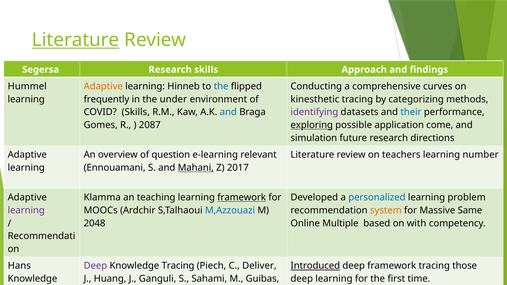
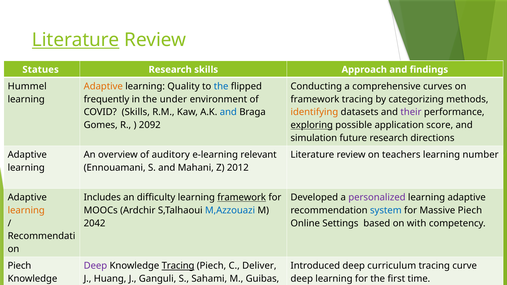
Segersa: Segersa -> Statues
Hinneb: Hinneb -> Quality
kinesthetic at (315, 99): kinesthetic -> framework
identifying colour: purple -> orange
their colour: blue -> purple
2087: 2087 -> 2092
come: come -> score
question: question -> auditory
Mahani underline: present -> none
2017: 2017 -> 2012
Klamma: Klamma -> Includes
teaching: teaching -> difficulty
personalized colour: blue -> purple
problem at (467, 197): problem -> adaptive
learning at (26, 210) colour: purple -> orange
system colour: orange -> blue
Massive Same: Same -> Piech
2048: 2048 -> 2042
Multiple: Multiple -> Settings
Hans at (19, 266): Hans -> Piech
Tracing at (178, 266) underline: none -> present
Introduced underline: present -> none
deep framework: framework -> curriculum
those: those -> curve
